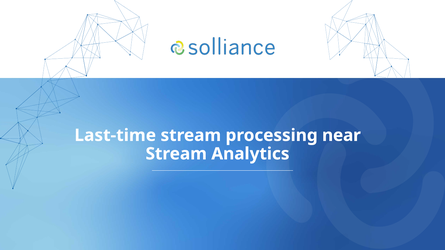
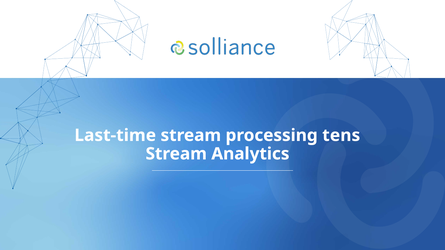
near: near -> tens
